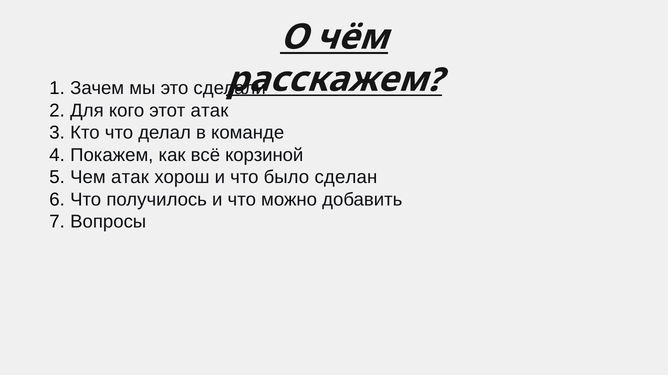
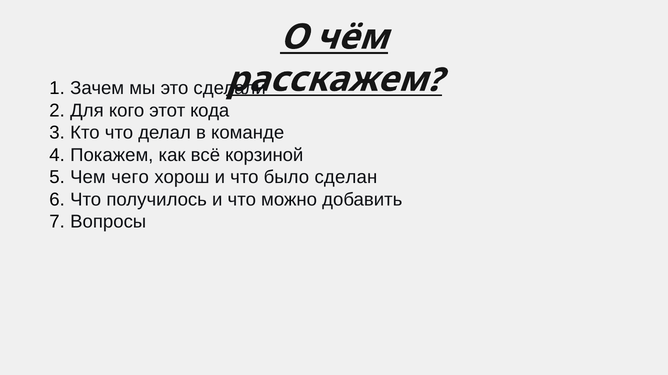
этот атак: атак -> кода
Чем атак: атак -> чего
